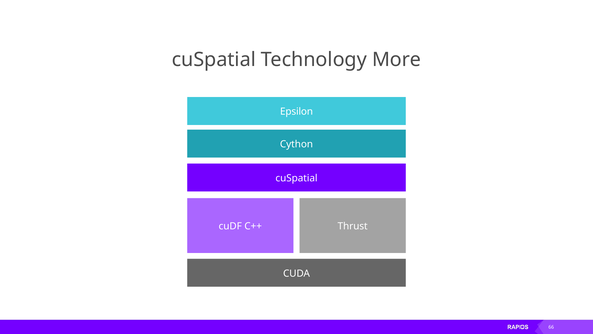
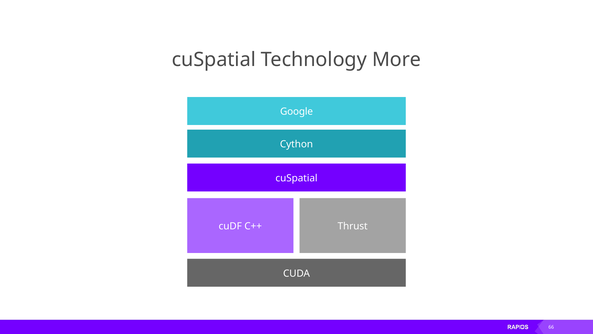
Epsilon: Epsilon -> Google
